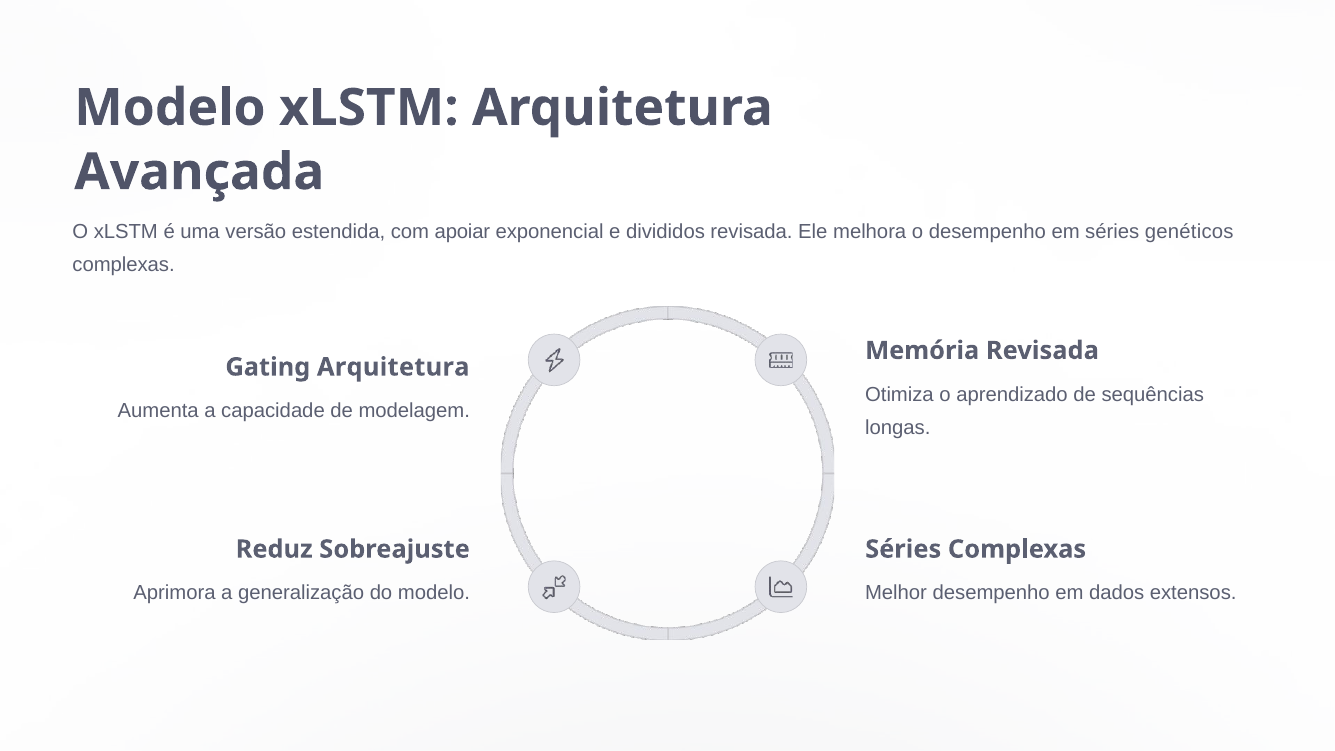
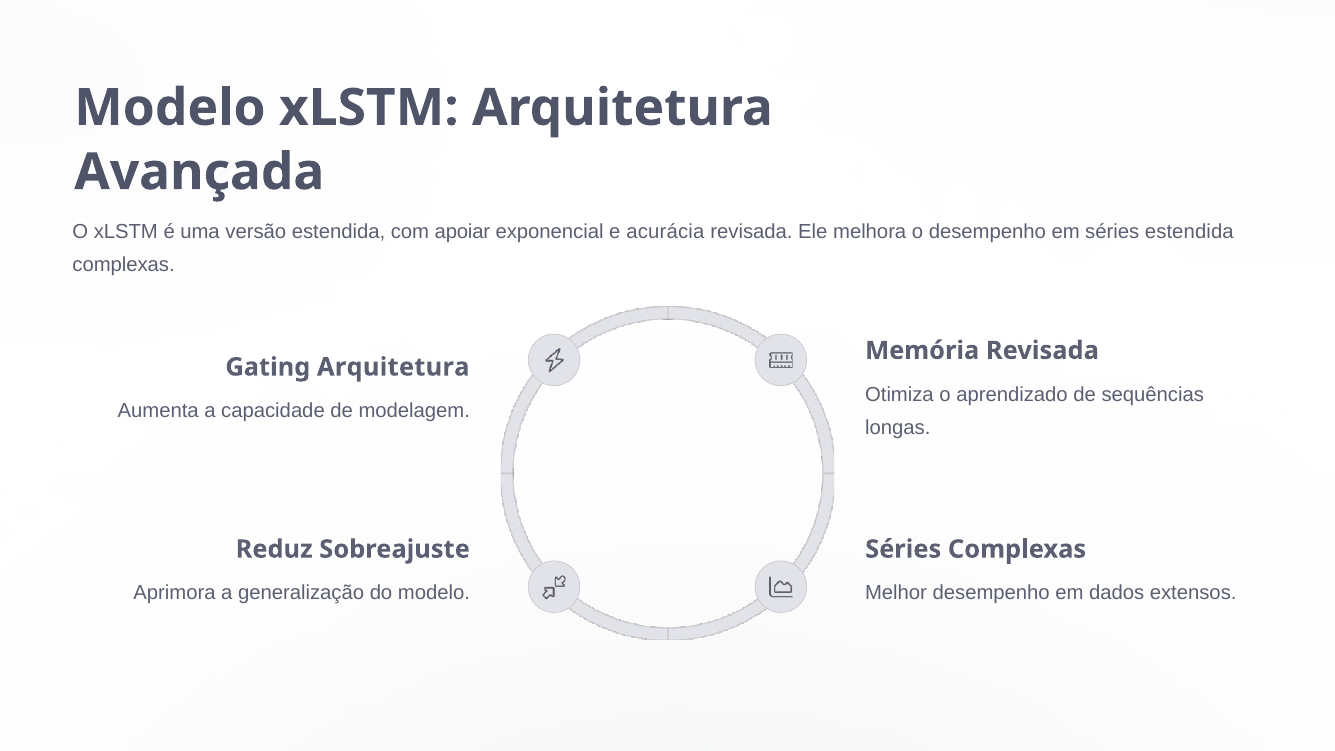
divididos: divididos -> acurácia
séries genéticos: genéticos -> estendida
